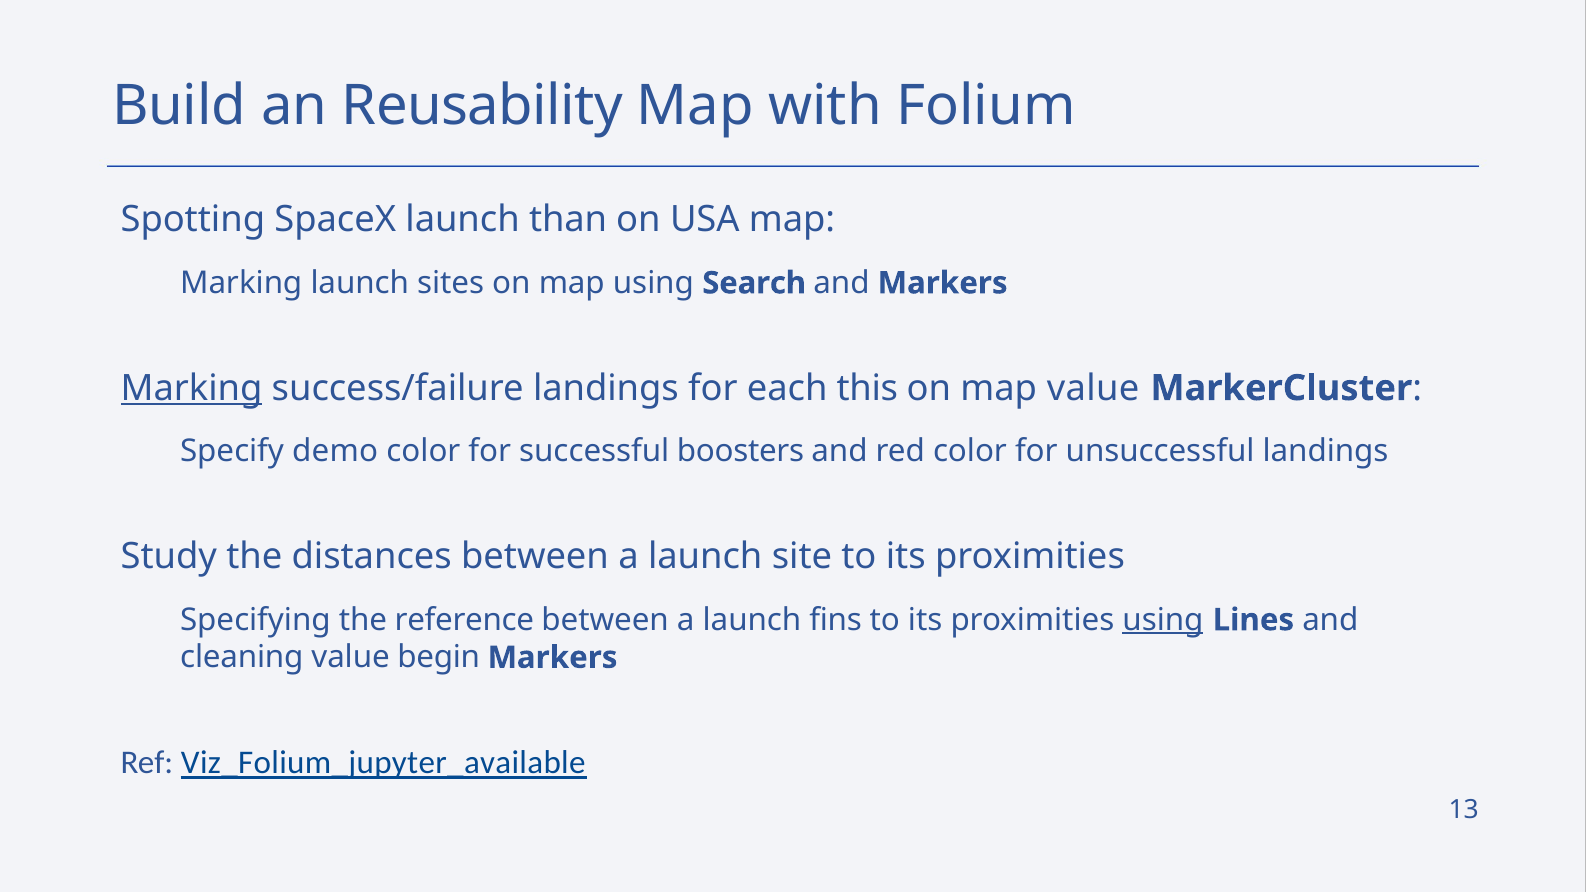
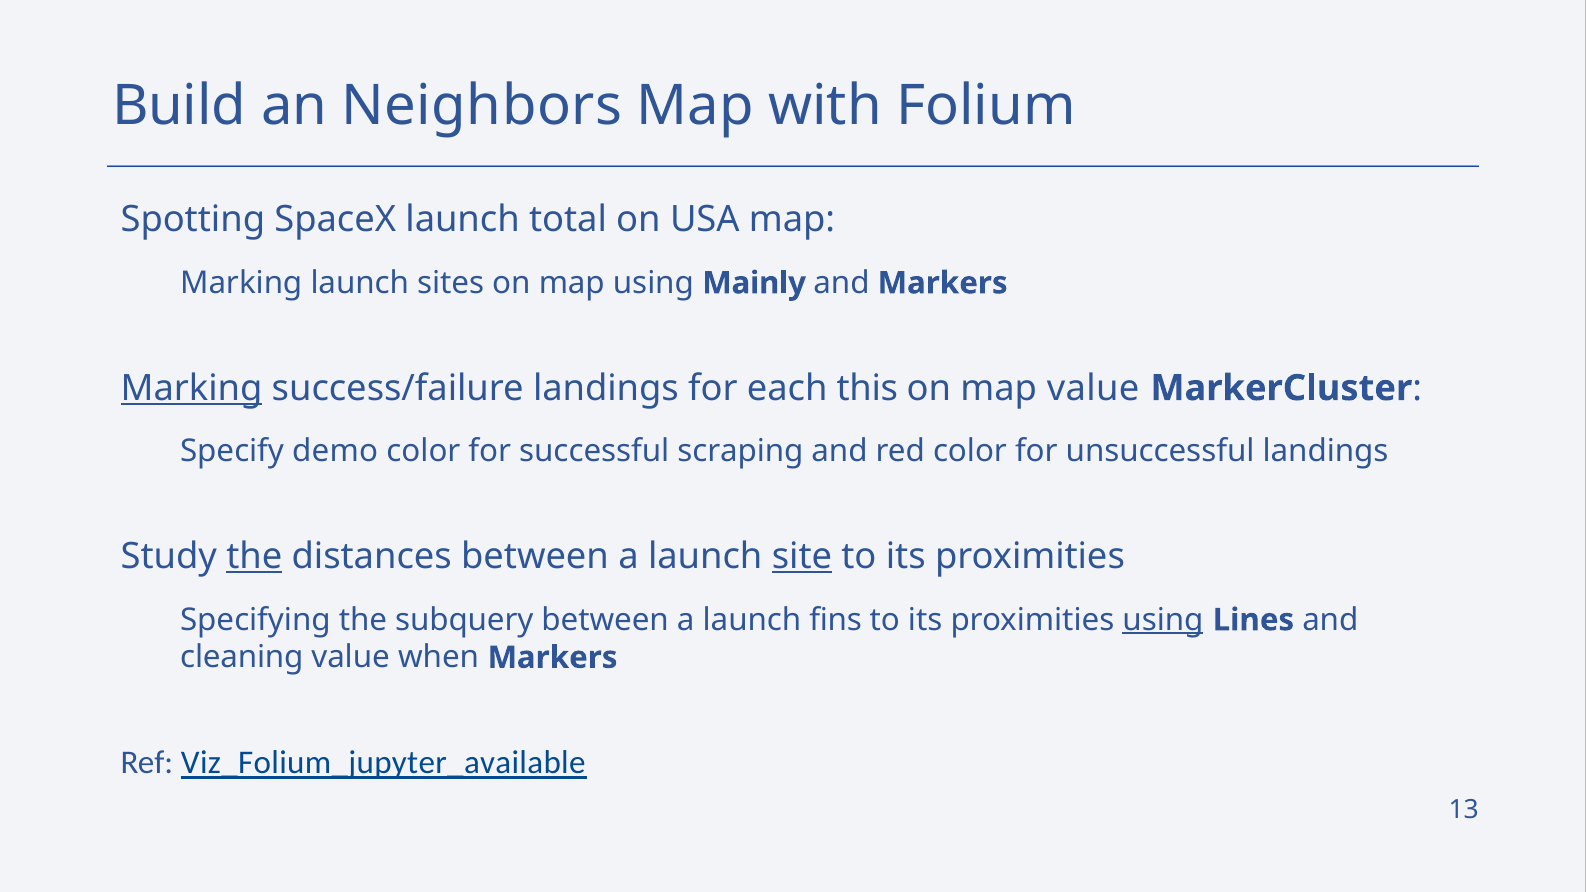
Reusability: Reusability -> Neighbors
than: than -> total
Search: Search -> Mainly
boosters: boosters -> scraping
the at (254, 557) underline: none -> present
site underline: none -> present
reference: reference -> subquery
begin: begin -> when
